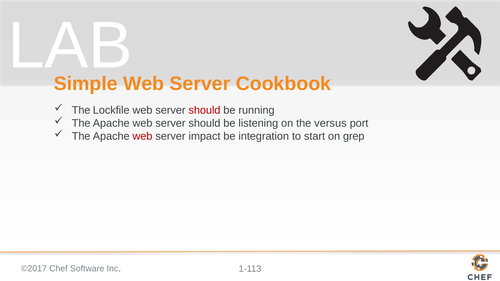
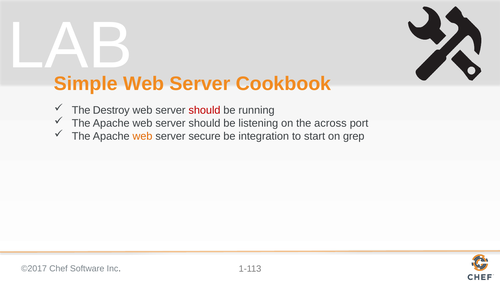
Lockfile: Lockfile -> Destroy
versus: versus -> across
web at (142, 136) colour: red -> orange
impact: impact -> secure
